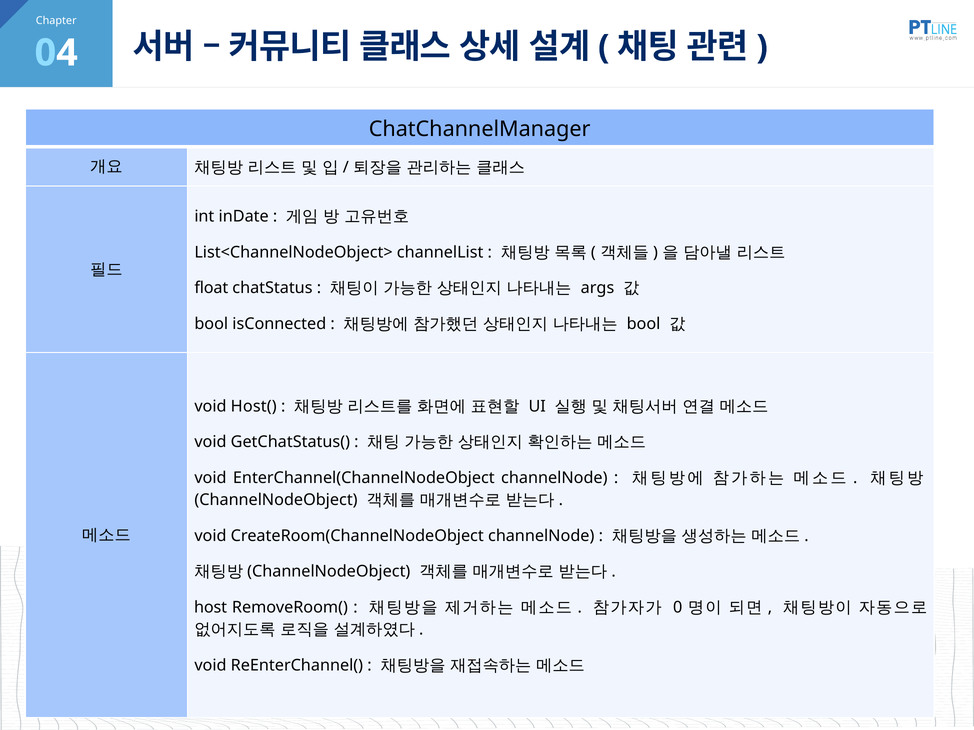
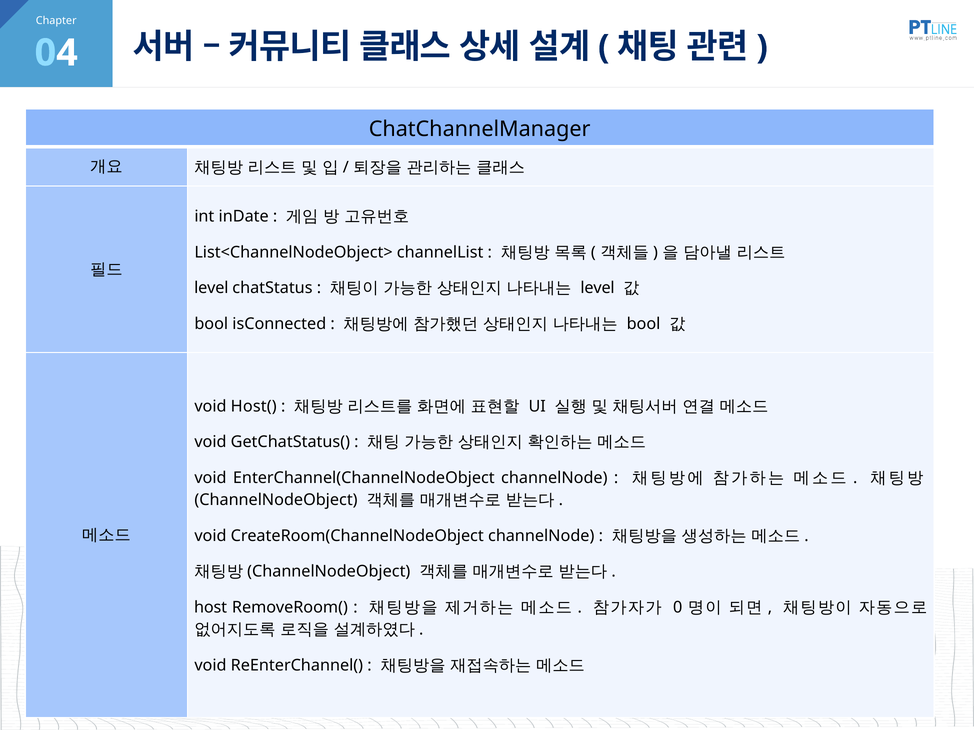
float at (211, 288): float -> level
args at (597, 288): args -> level
